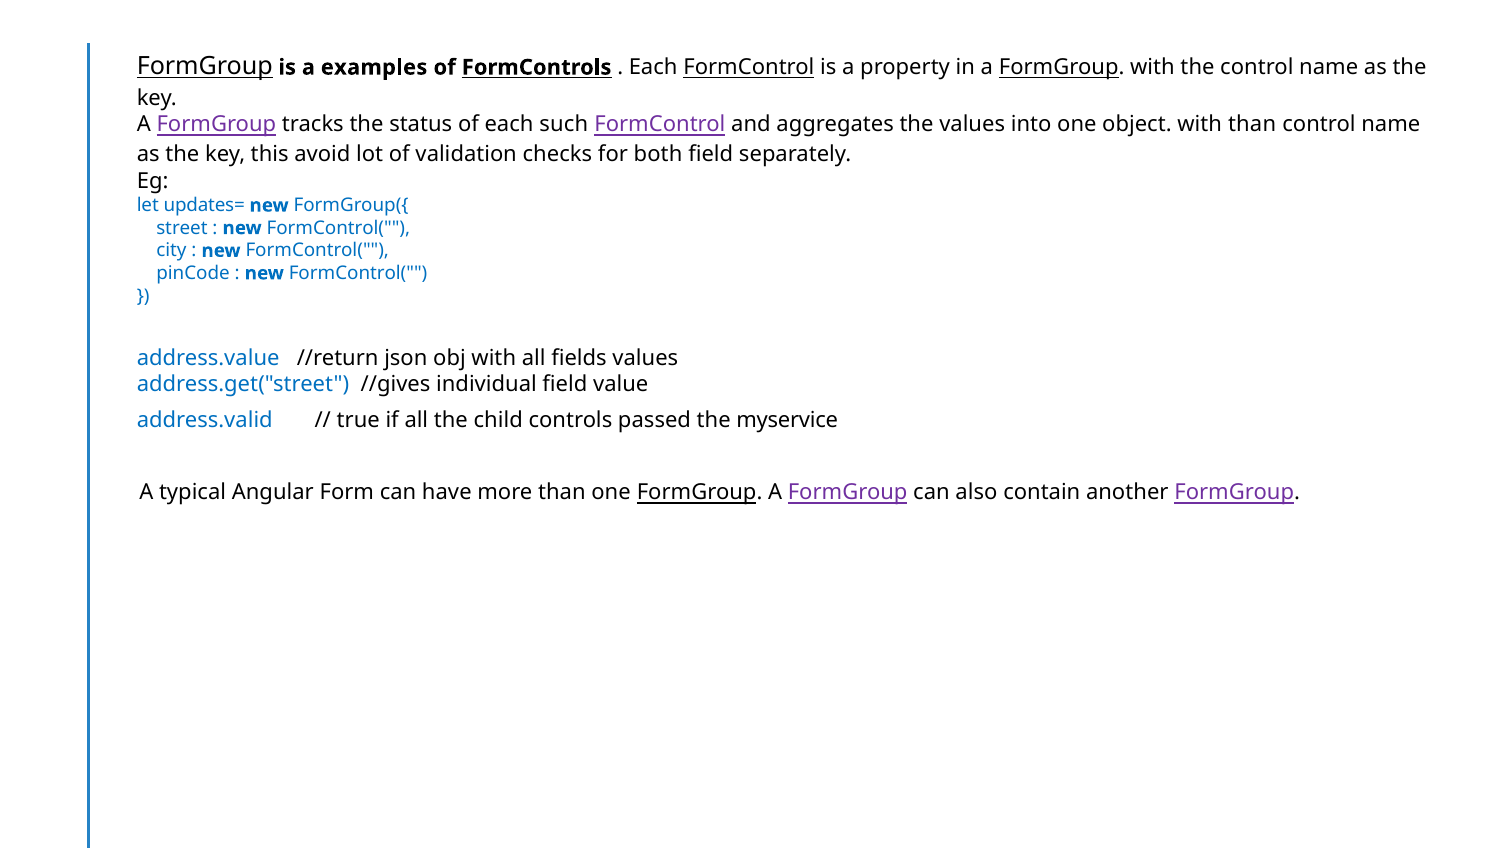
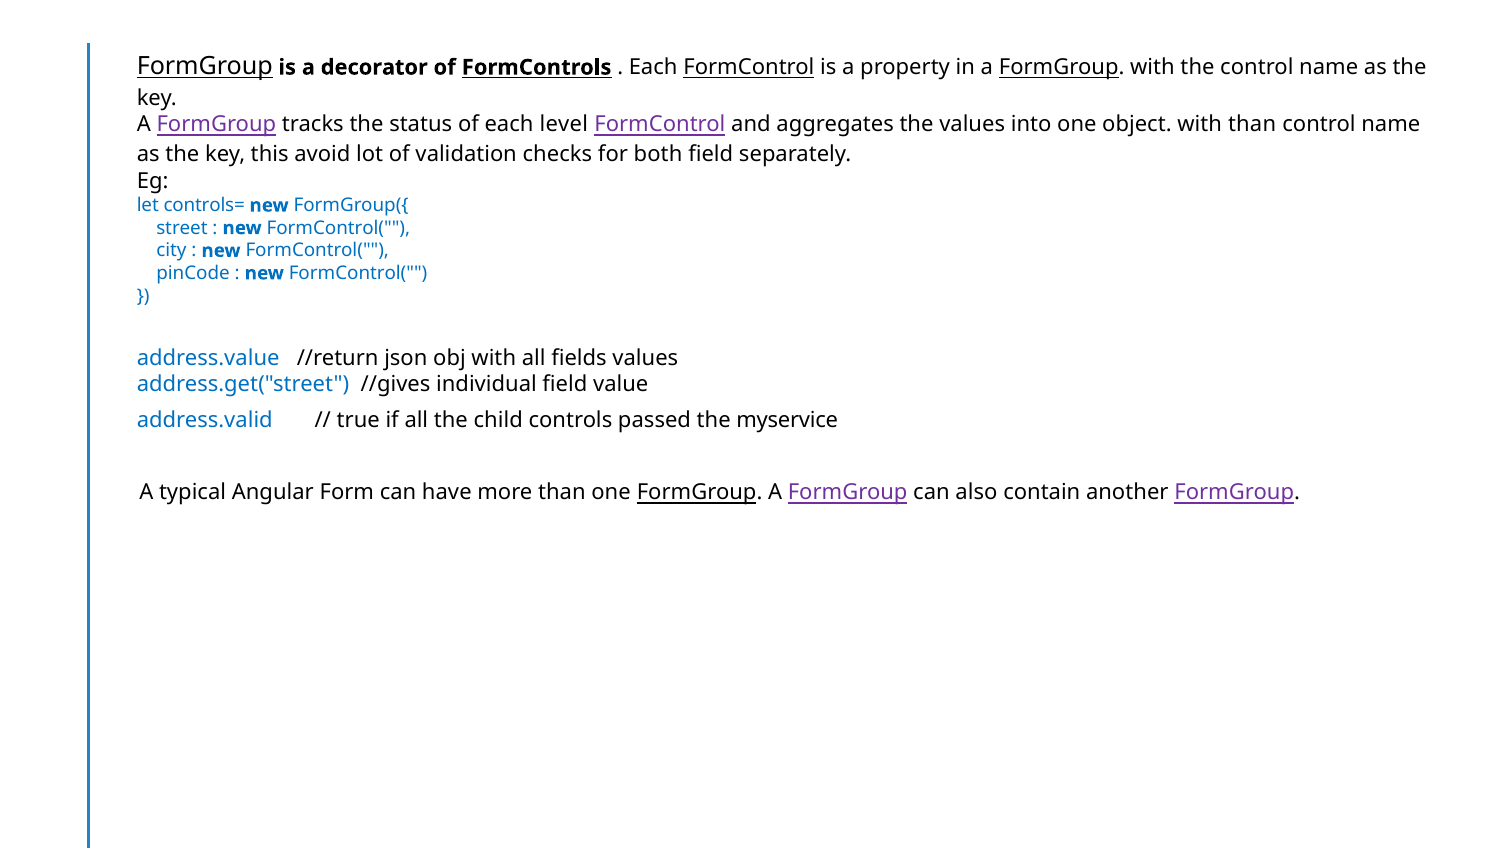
examples: examples -> decorator
such: such -> level
updates=: updates= -> controls=
